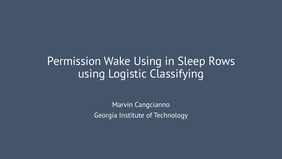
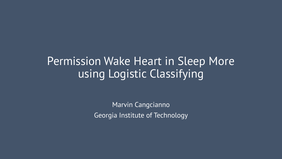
Wake Using: Using -> Heart
Rows: Rows -> More
